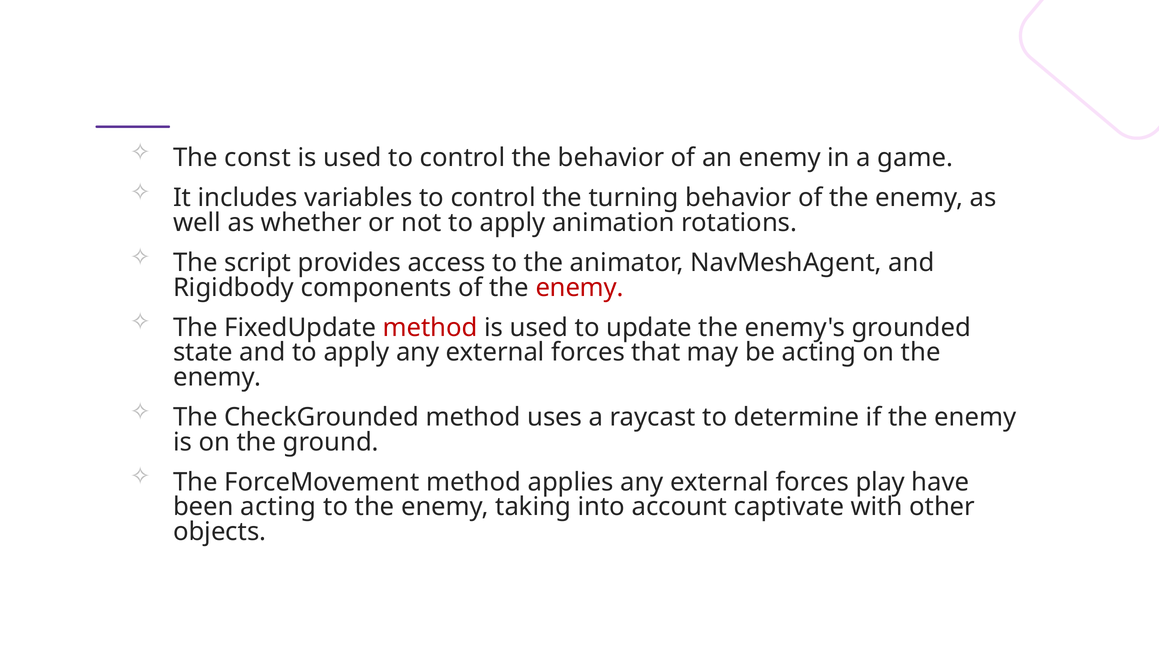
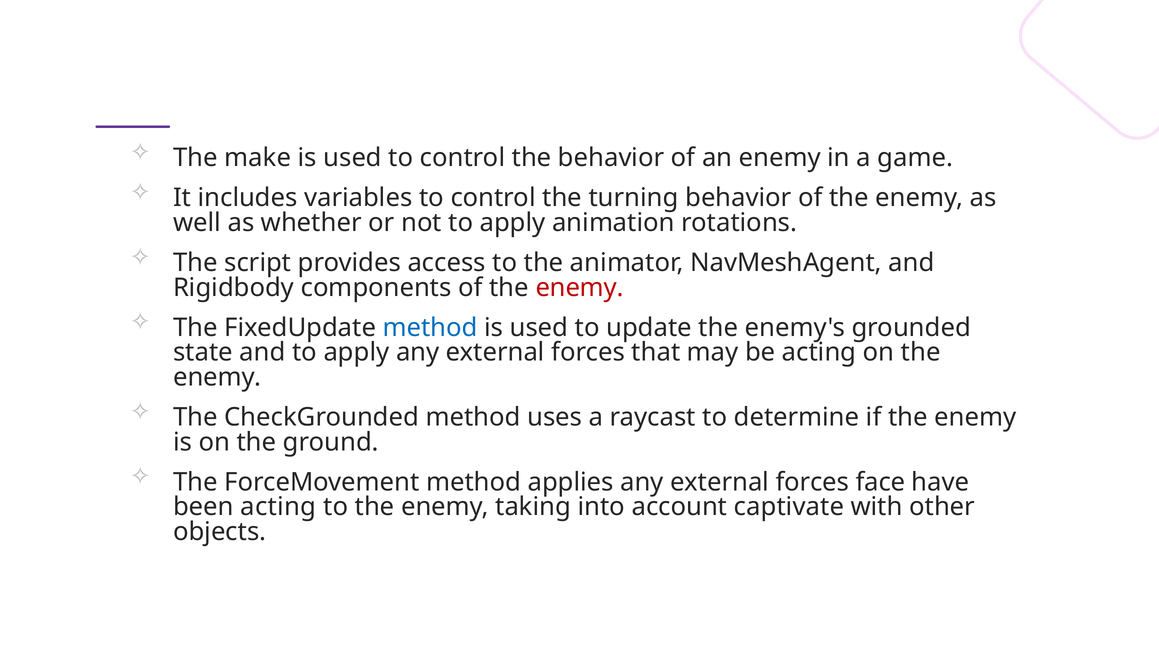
const: const -> make
method at (430, 328) colour: red -> blue
play: play -> face
